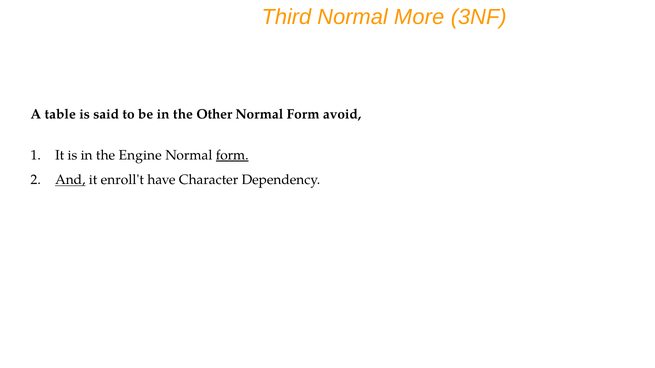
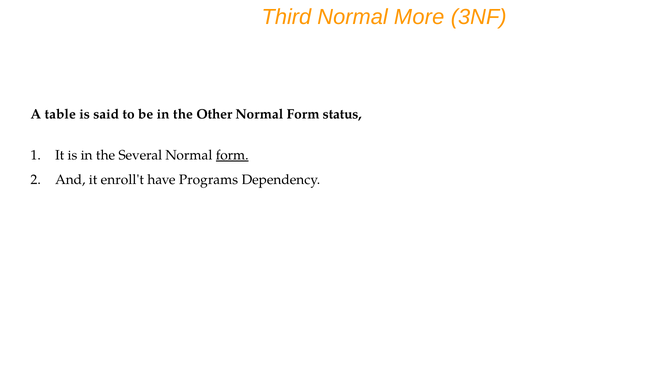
avoid: avoid -> status
Engine: Engine -> Several
And underline: present -> none
Character: Character -> Programs
